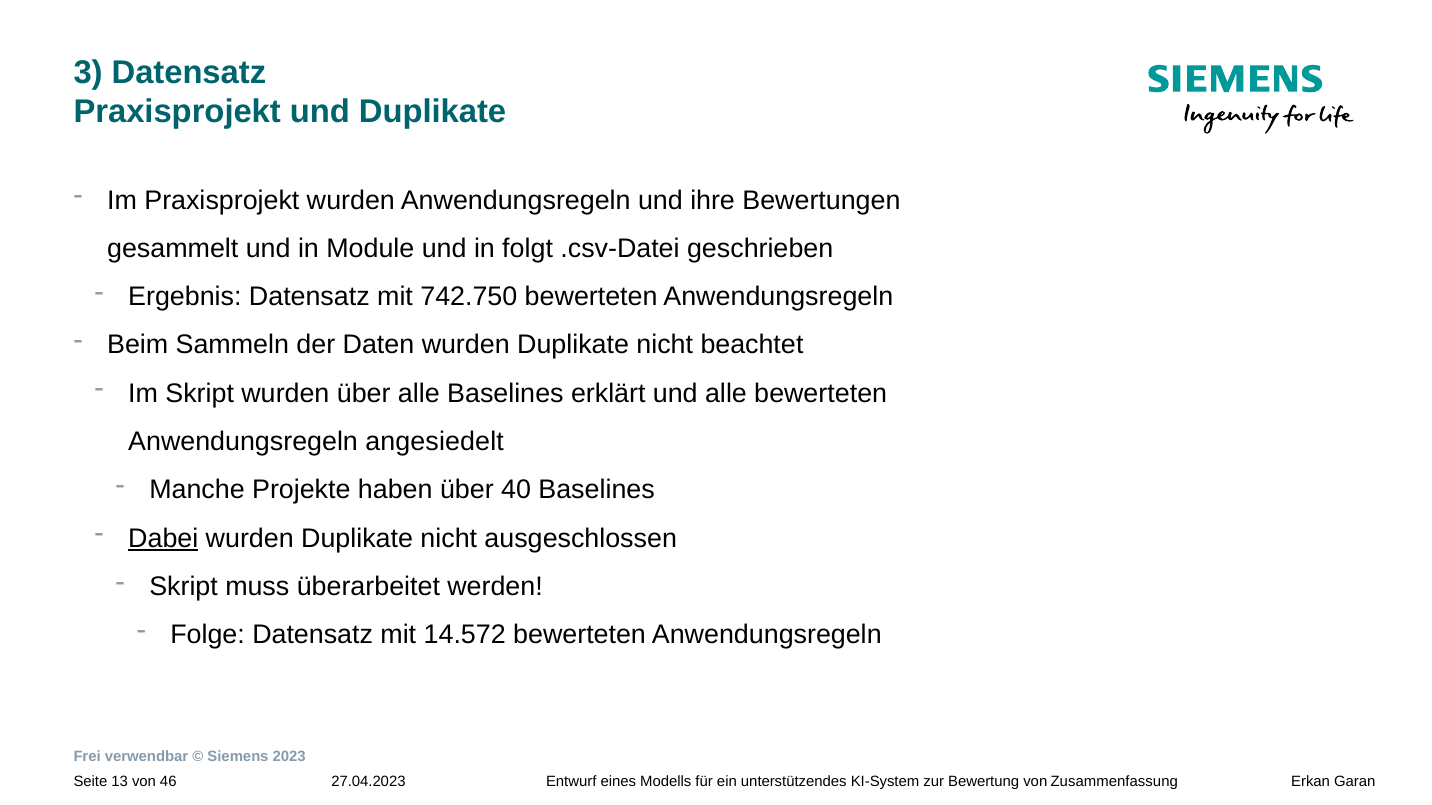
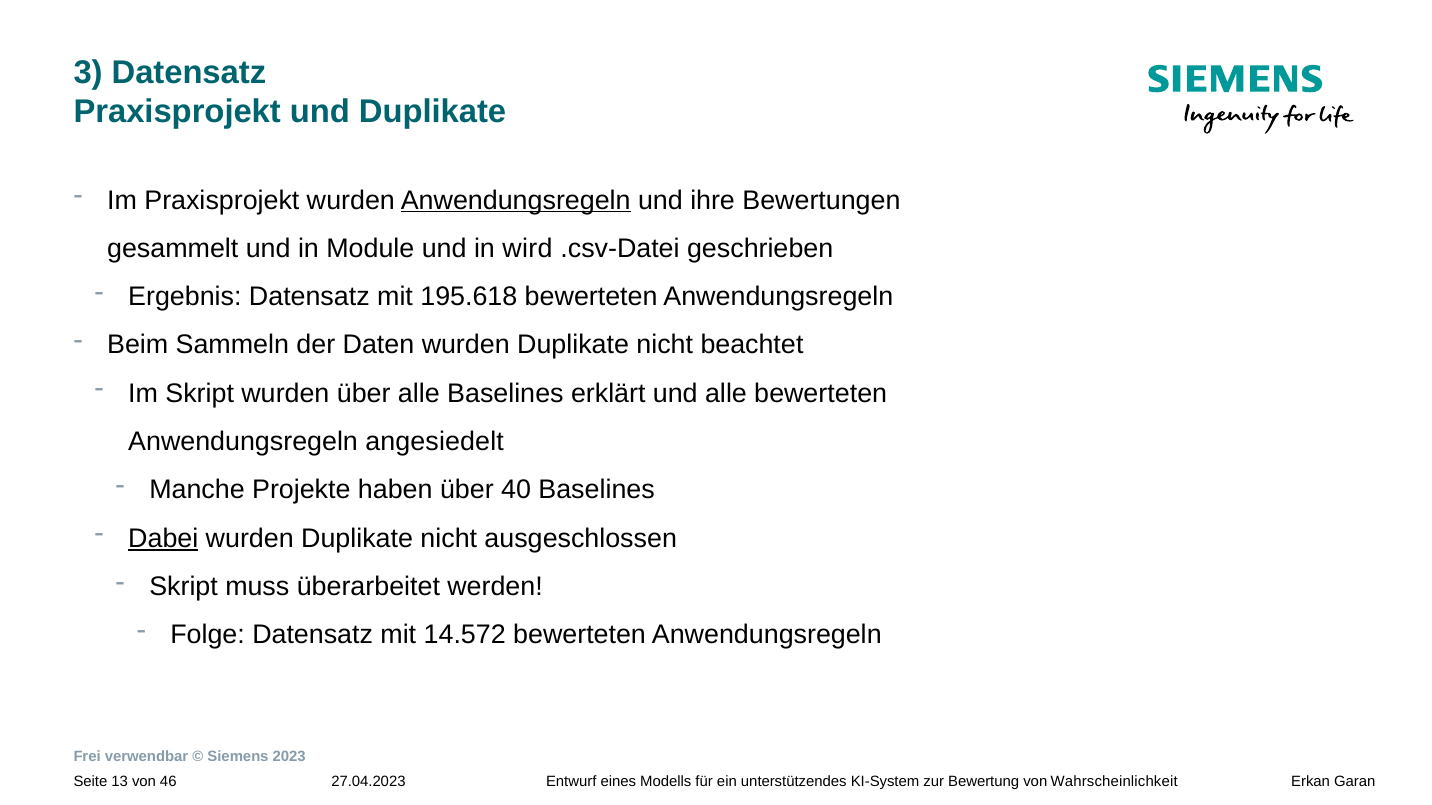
Anwendungsregeln at (516, 200) underline: none -> present
folgt: folgt -> wird
742.750: 742.750 -> 195.618
Zusammenfassung: Zusammenfassung -> Wahrscheinlichkeit
